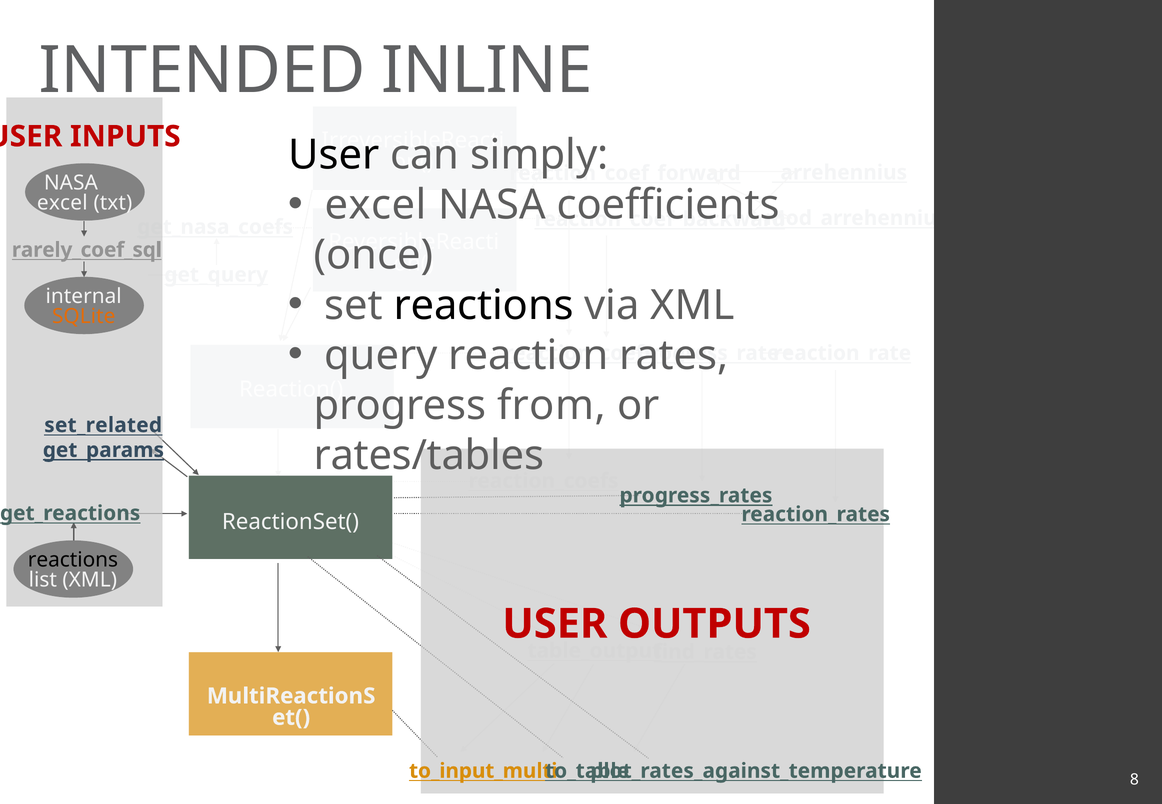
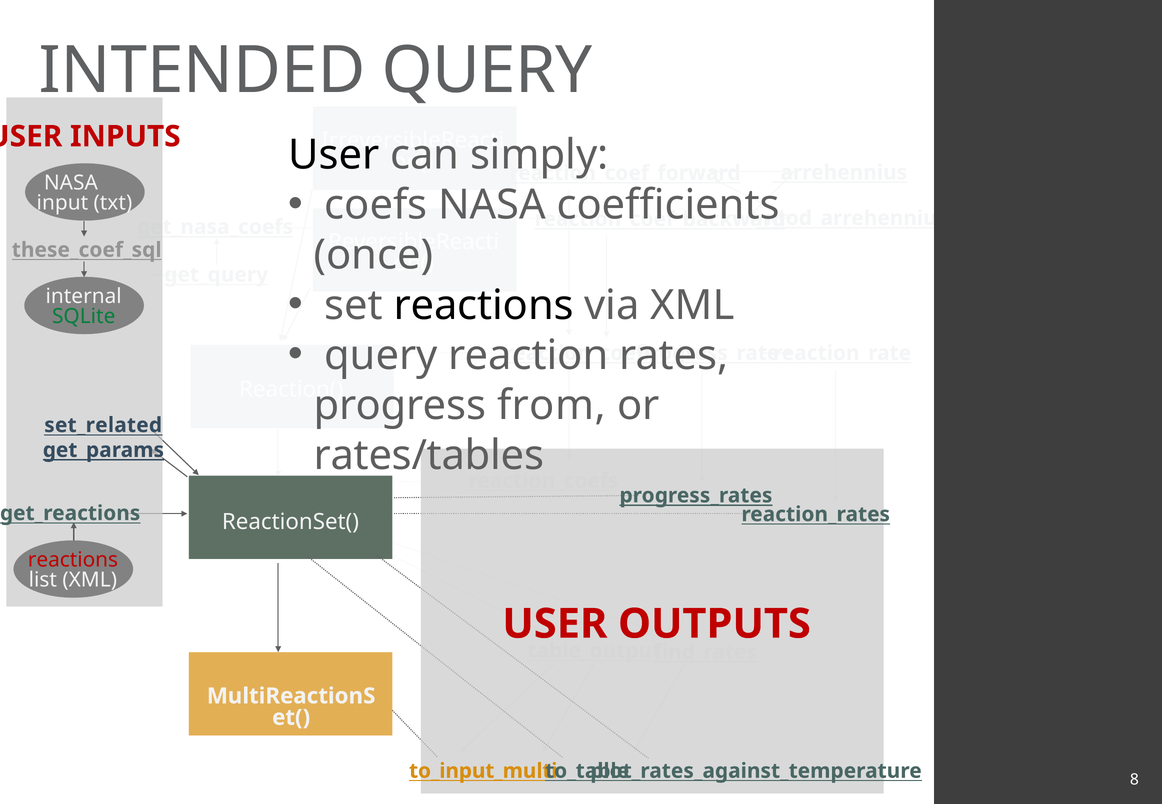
INLINE at (487, 71): INLINE -> QUERY
excel at (376, 205): excel -> coefs
excel at (62, 203): excel -> input
rarely_coef_sql: rarely_coef_sql -> these_coef_sql
SQLite colour: orange -> green
reactions at (73, 560) colour: black -> red
